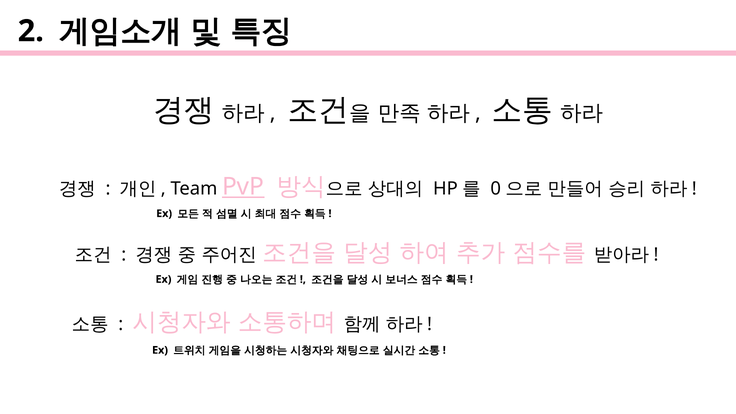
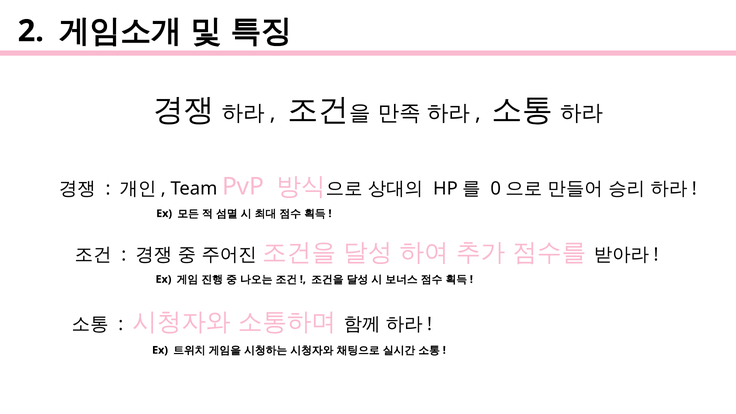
PvP underline: present -> none
